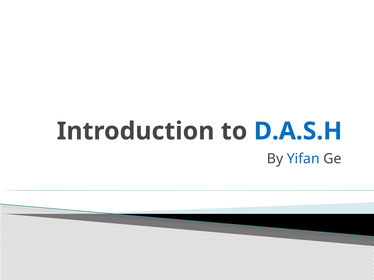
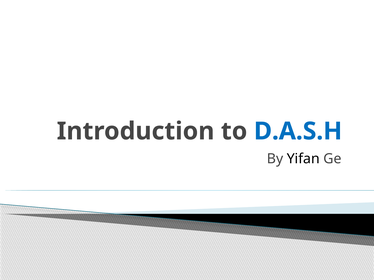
Yifan colour: blue -> black
